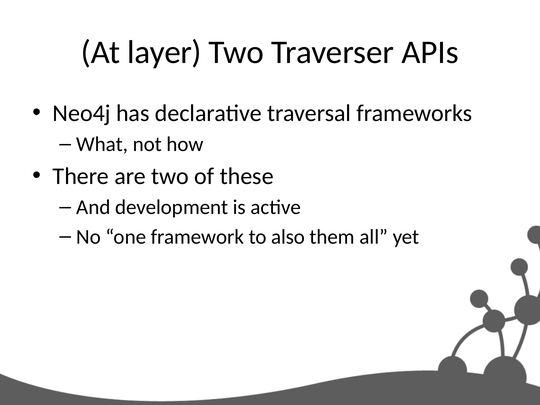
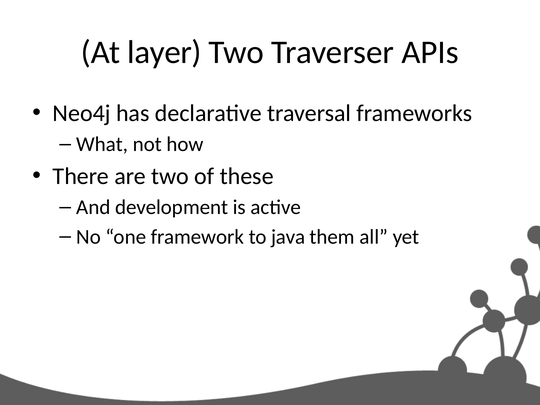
also: also -> java
